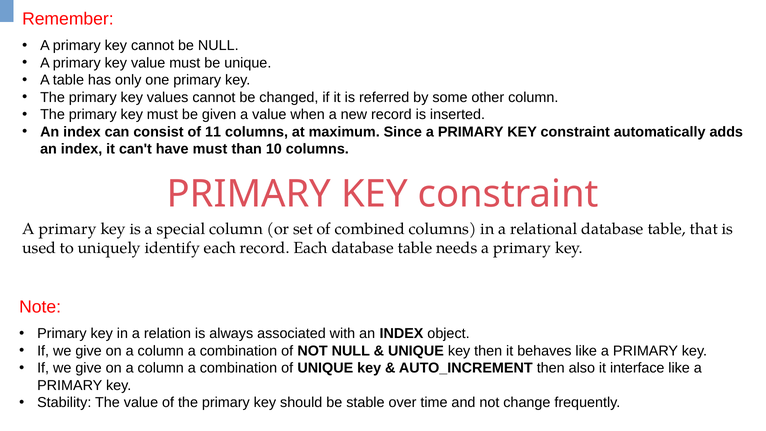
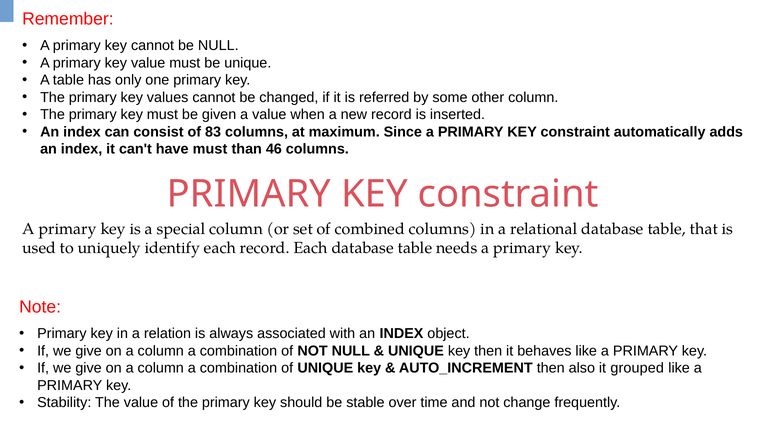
11: 11 -> 83
10: 10 -> 46
interface: interface -> grouped
